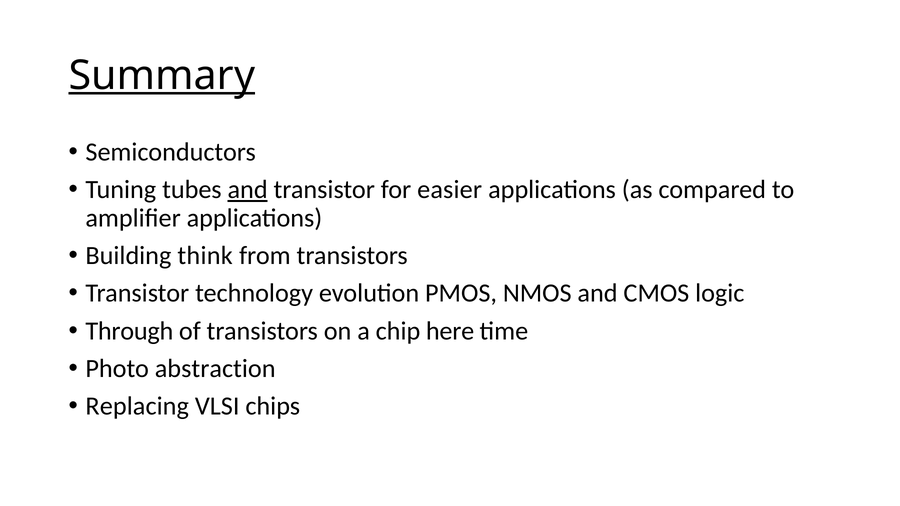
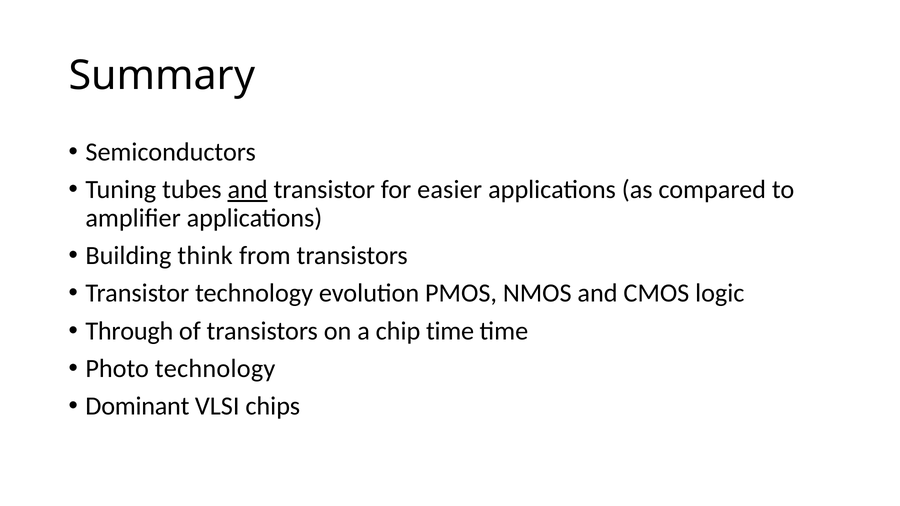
Summary underline: present -> none
chip here: here -> time
Photo abstraction: abstraction -> technology
Replacing: Replacing -> Dominant
